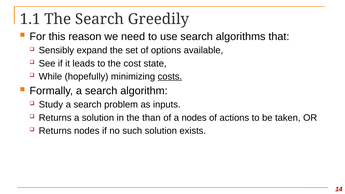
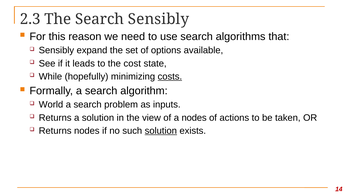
1.1: 1.1 -> 2.3
Search Greedily: Greedily -> Sensibly
Study: Study -> World
than: than -> view
solution at (161, 131) underline: none -> present
